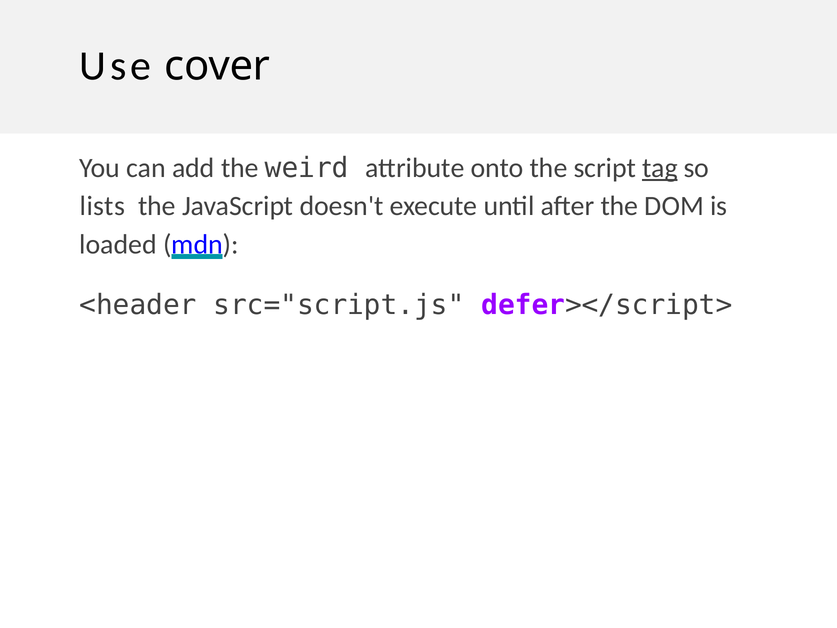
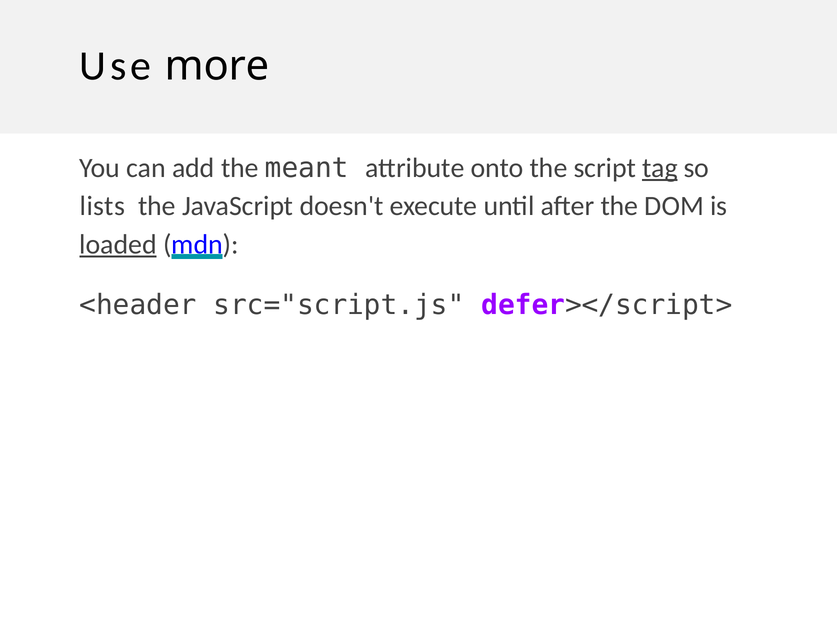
cover: cover -> more
weird: weird -> meant
loaded underline: none -> present
